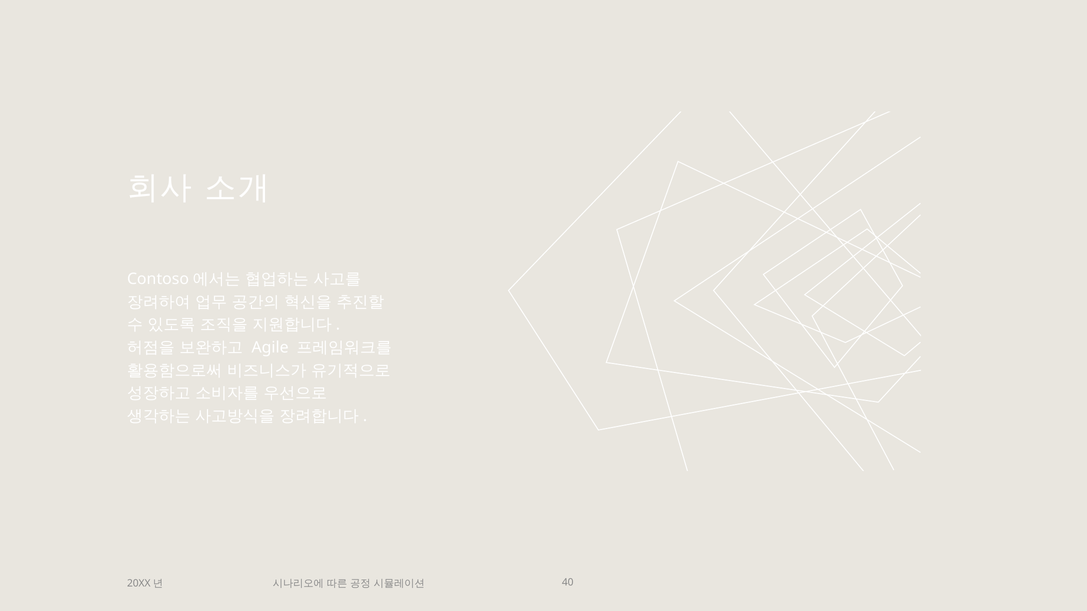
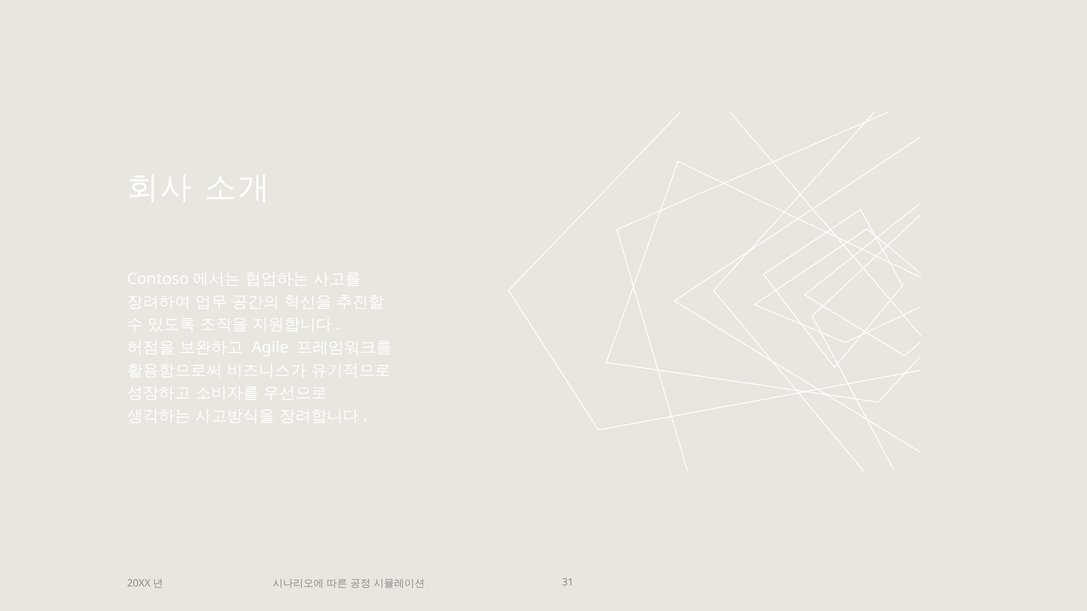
40: 40 -> 31
